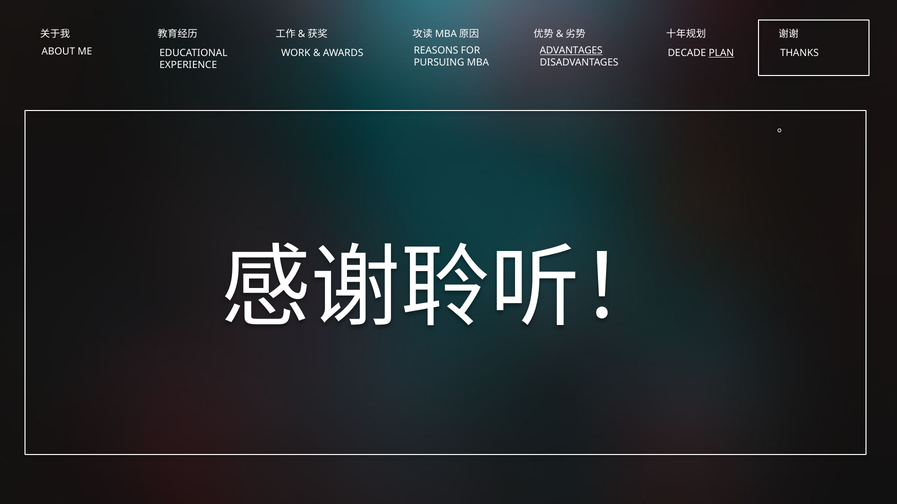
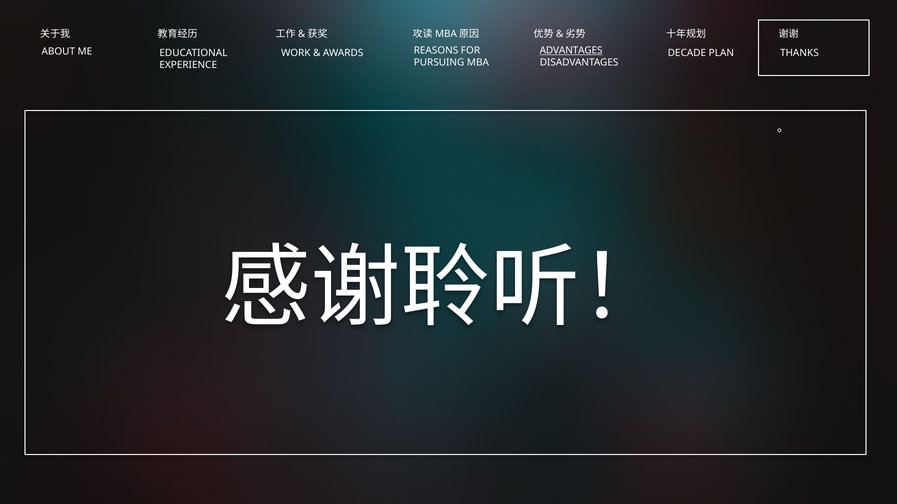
PLAN underline: present -> none
